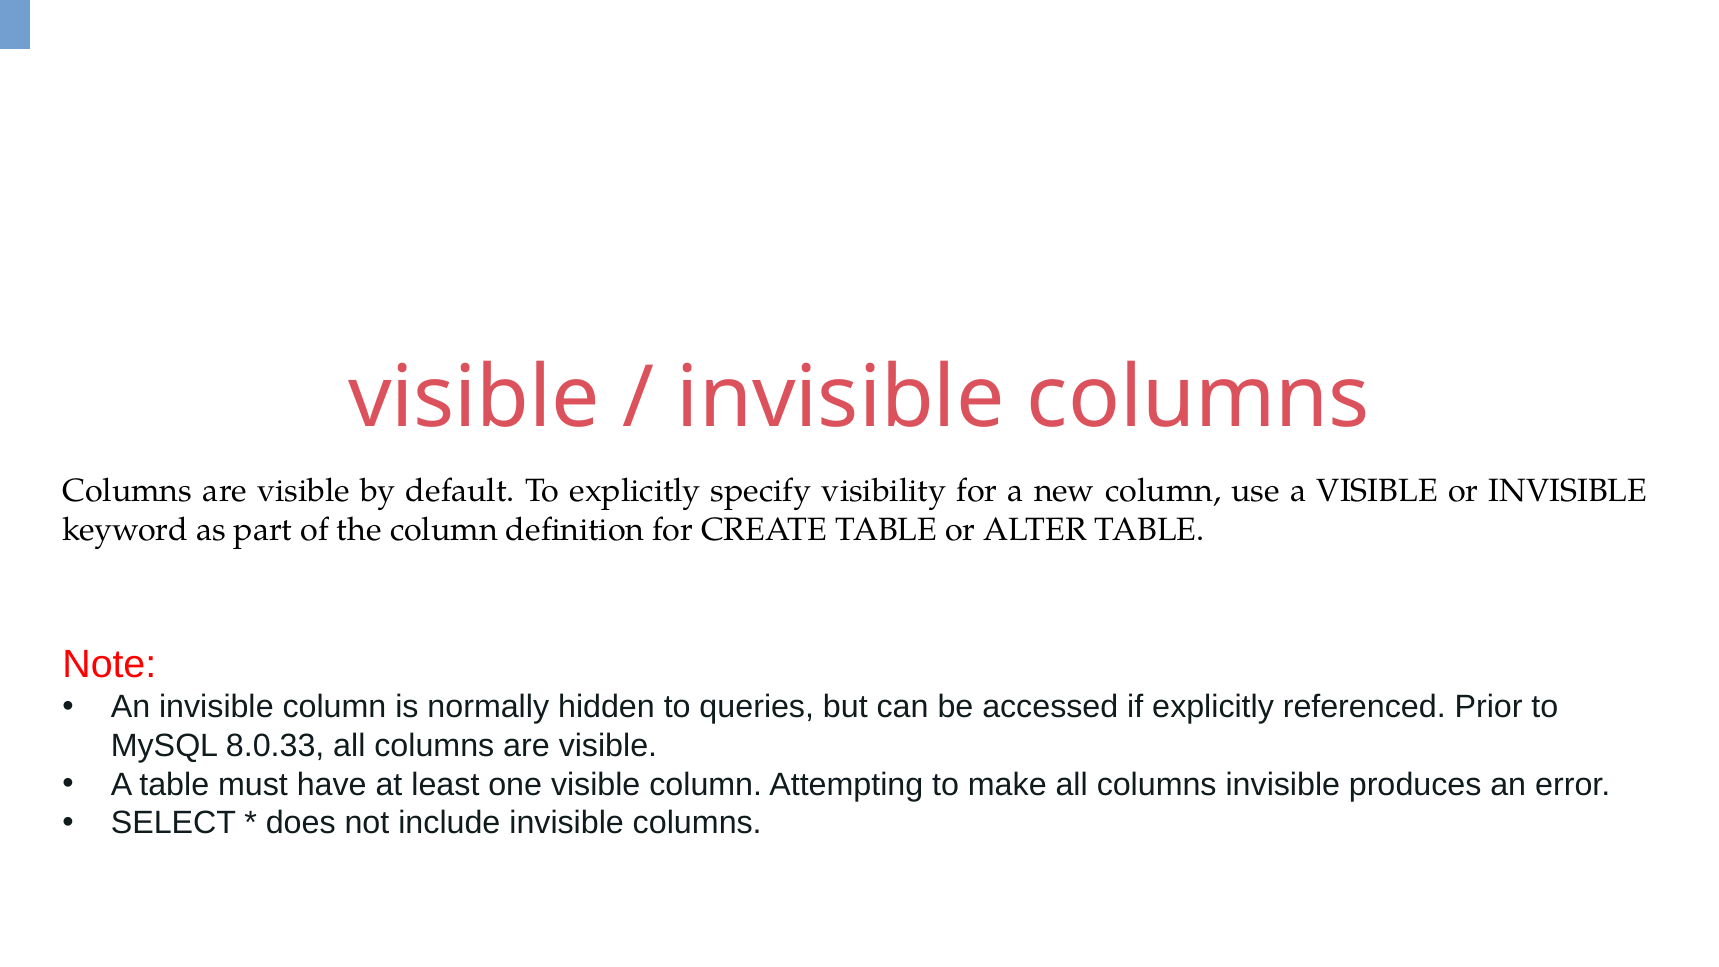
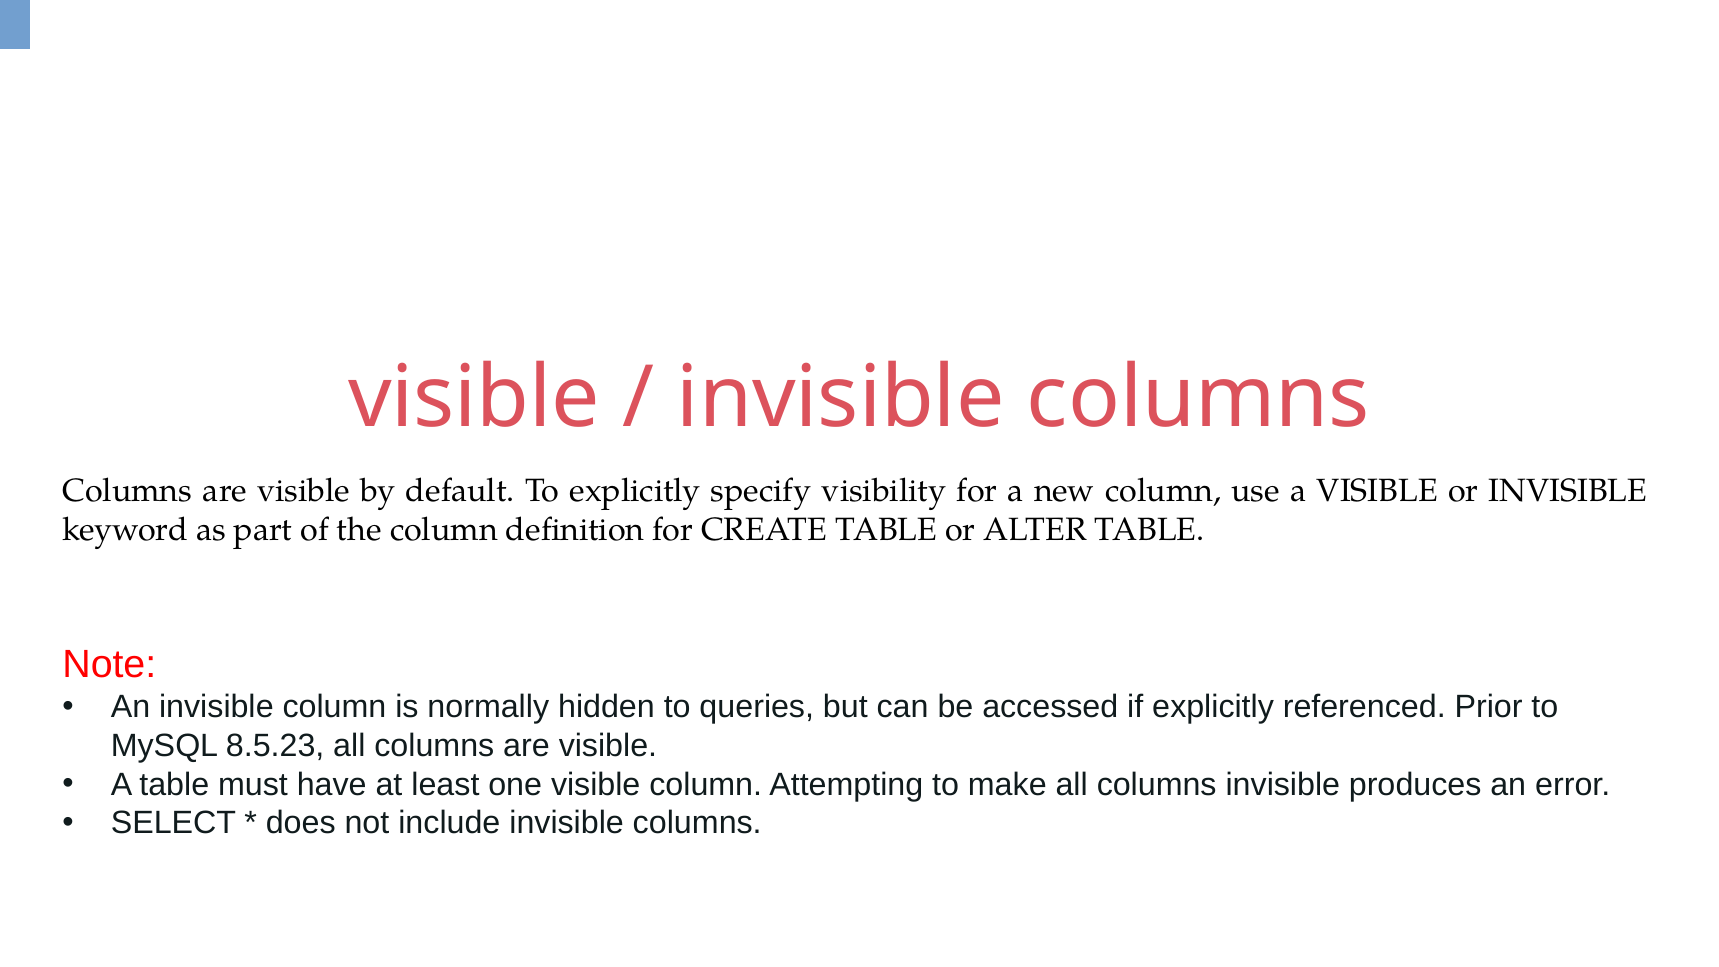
8.0.33: 8.0.33 -> 8.5.23
